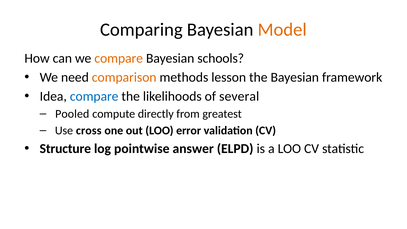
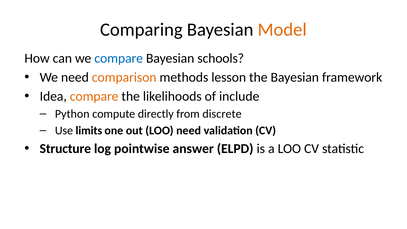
compare at (119, 58) colour: orange -> blue
compare at (94, 96) colour: blue -> orange
several: several -> include
Pooled: Pooled -> Python
greatest: greatest -> discrete
cross: cross -> limits
LOO error: error -> need
